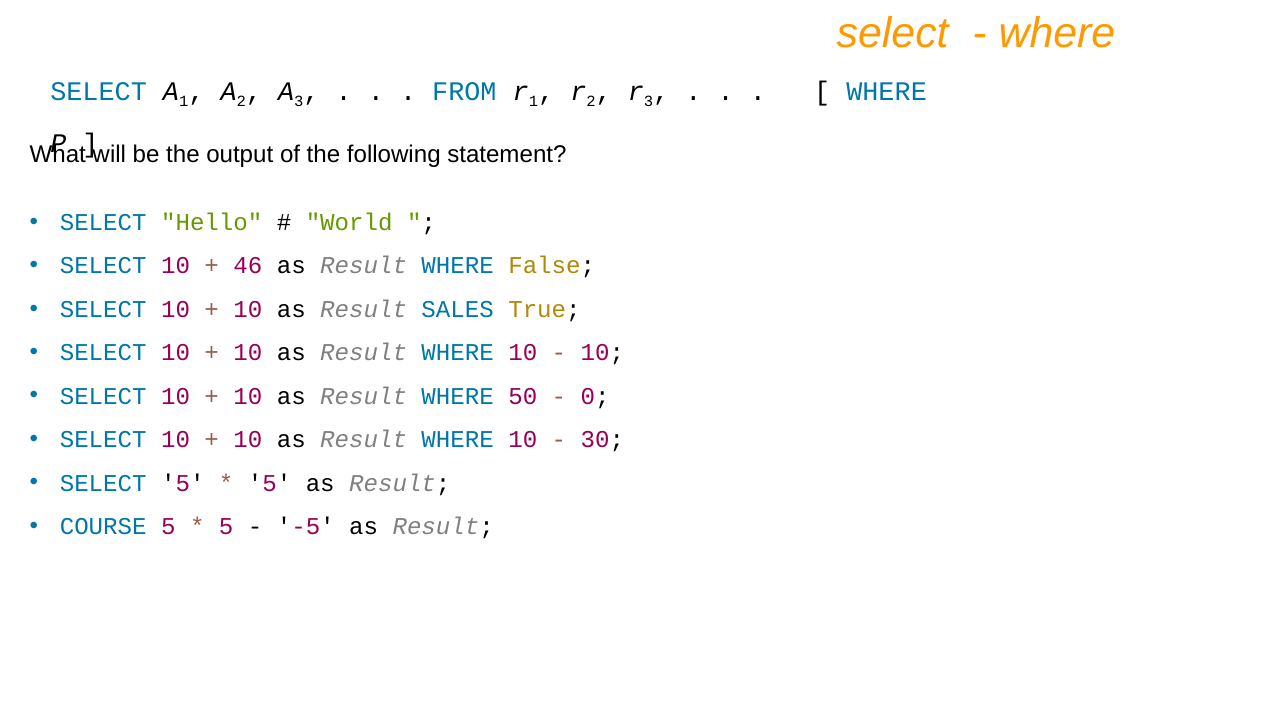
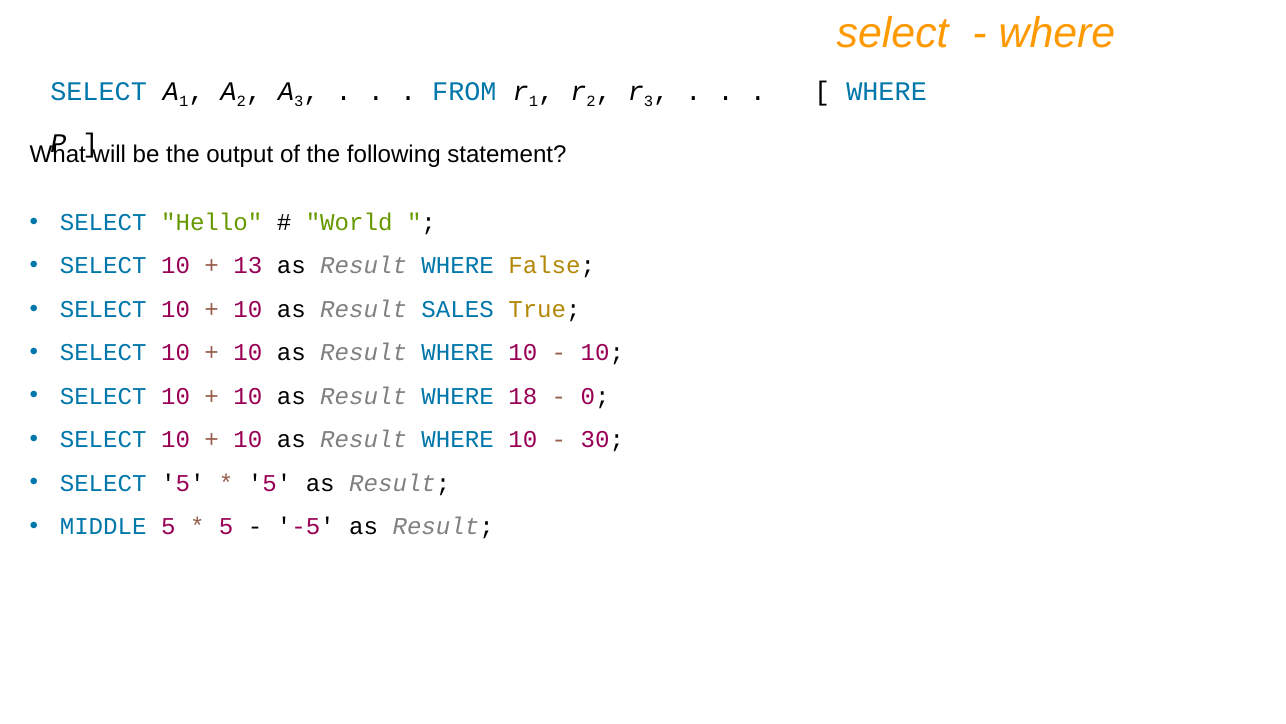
46: 46 -> 13
50: 50 -> 18
COURSE: COURSE -> MIDDLE
